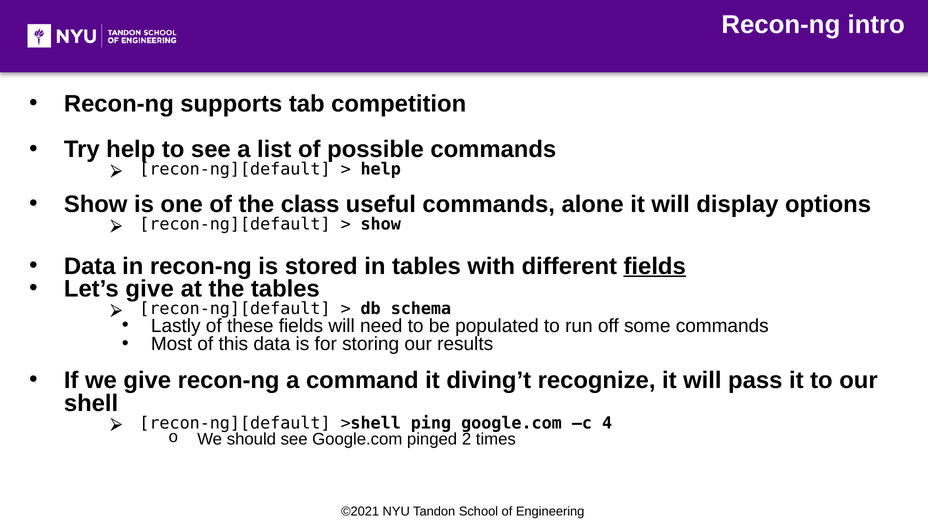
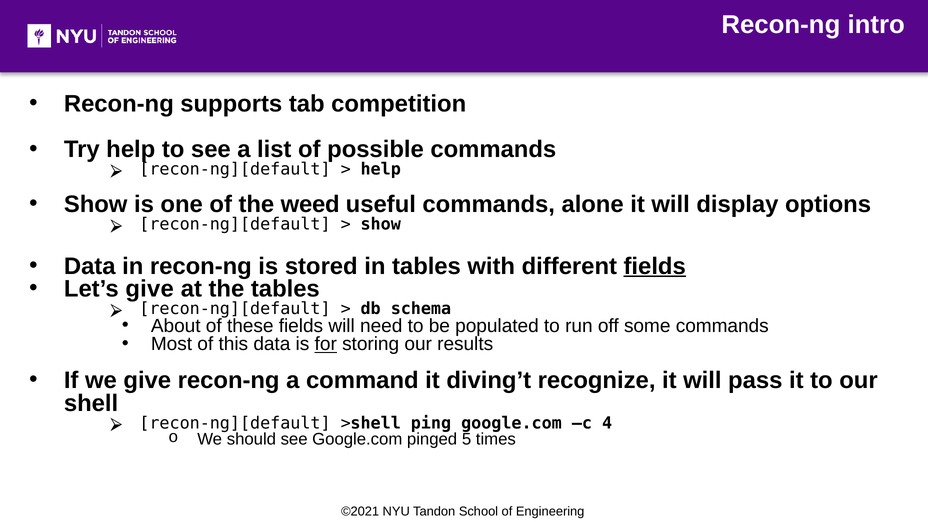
class: class -> weed
Lastly: Lastly -> About
for underline: none -> present
2: 2 -> 5
